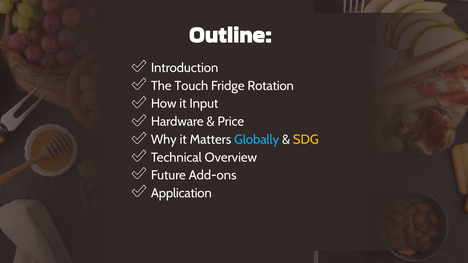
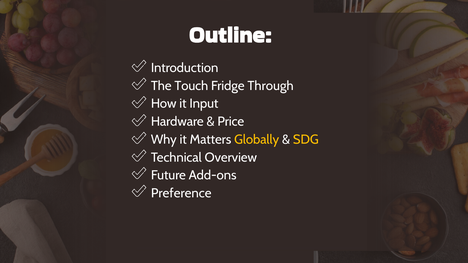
Rotation: Rotation -> Through
Globally colour: light blue -> yellow
Application: Application -> Preference
